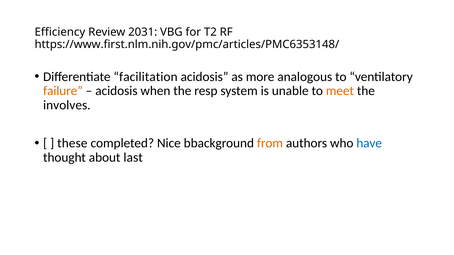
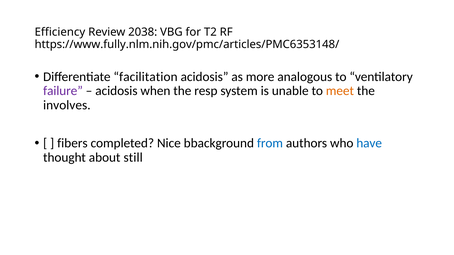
2031: 2031 -> 2038
https://www.first.nlm.nih.gov/pmc/articles/PMC6353148/: https://www.first.nlm.nih.gov/pmc/articles/PMC6353148/ -> https://www.fully.nlm.nih.gov/pmc/articles/PMC6353148/
failure colour: orange -> purple
these: these -> fibers
from colour: orange -> blue
last: last -> still
